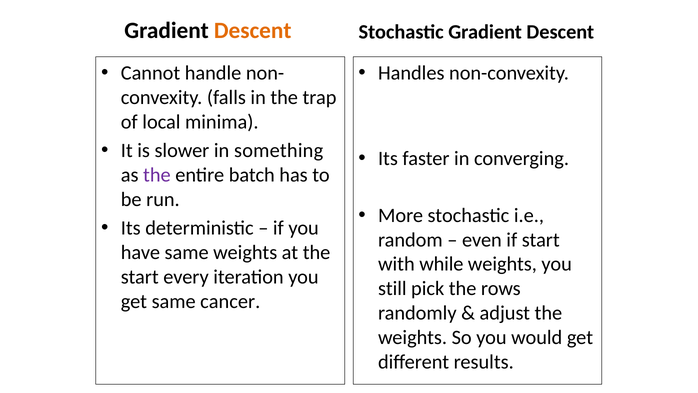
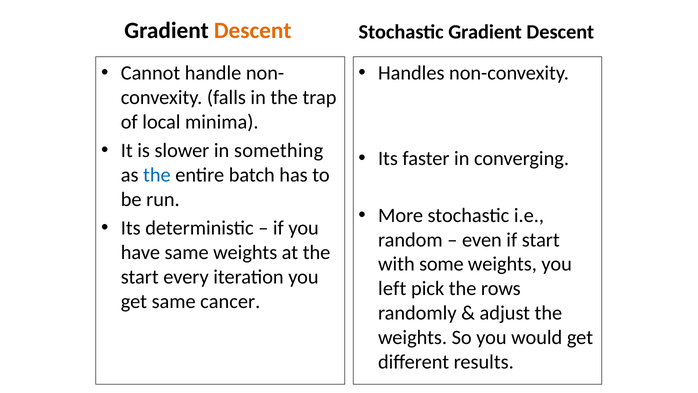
the at (157, 175) colour: purple -> blue
while: while -> some
still: still -> left
